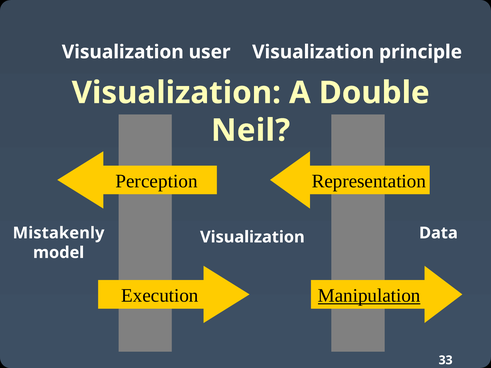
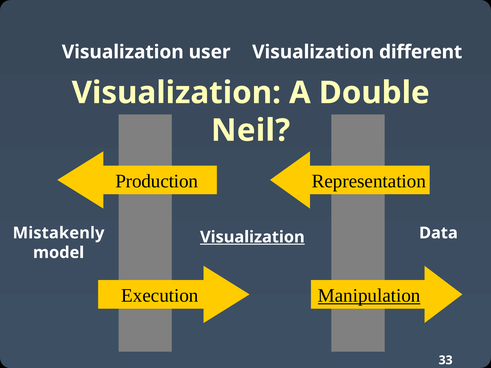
principle: principle -> different
Perception: Perception -> Production
Visualization at (252, 237) underline: none -> present
